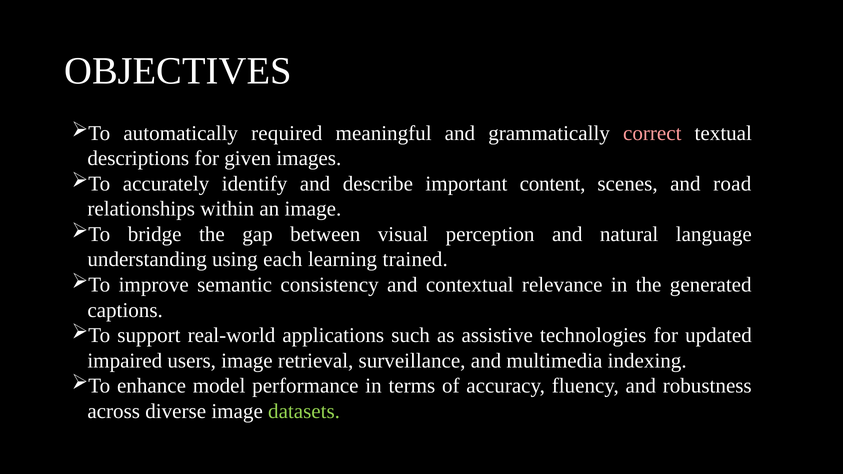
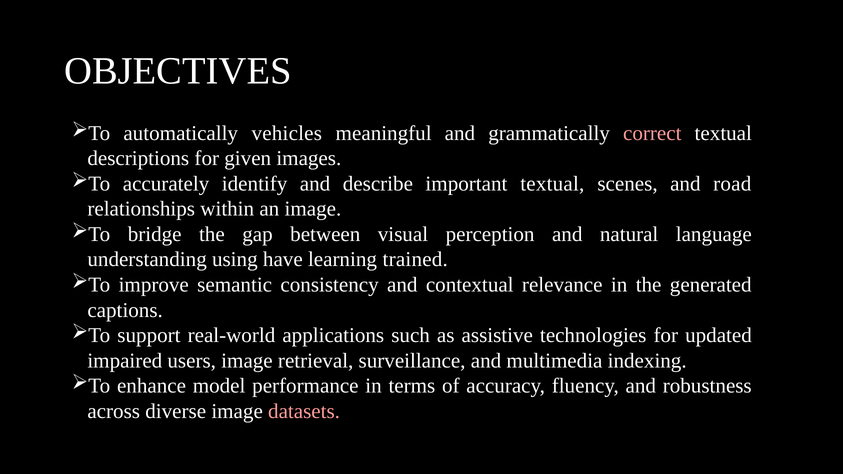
required: required -> vehicles
important content: content -> textual
each: each -> have
datasets colour: light green -> pink
